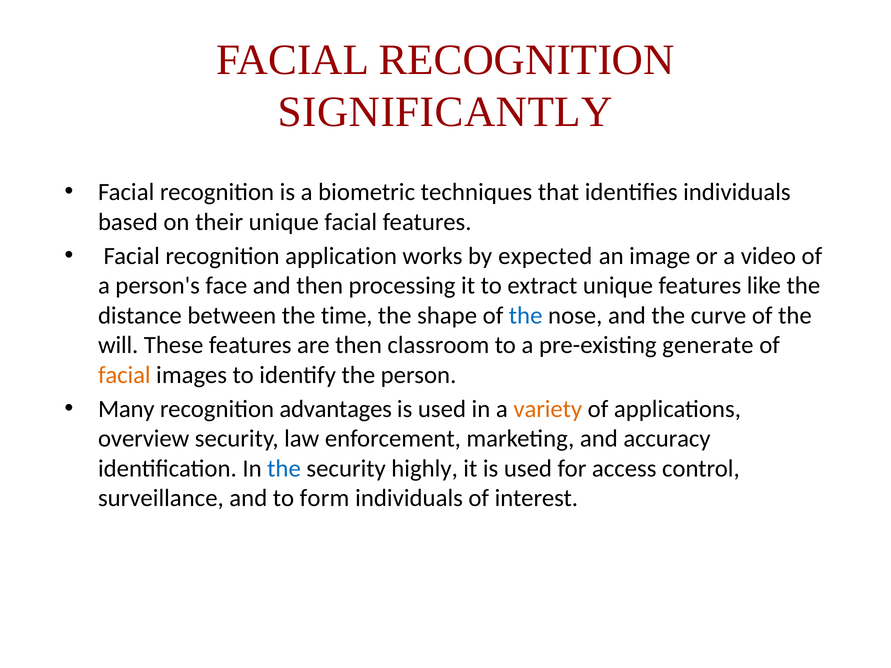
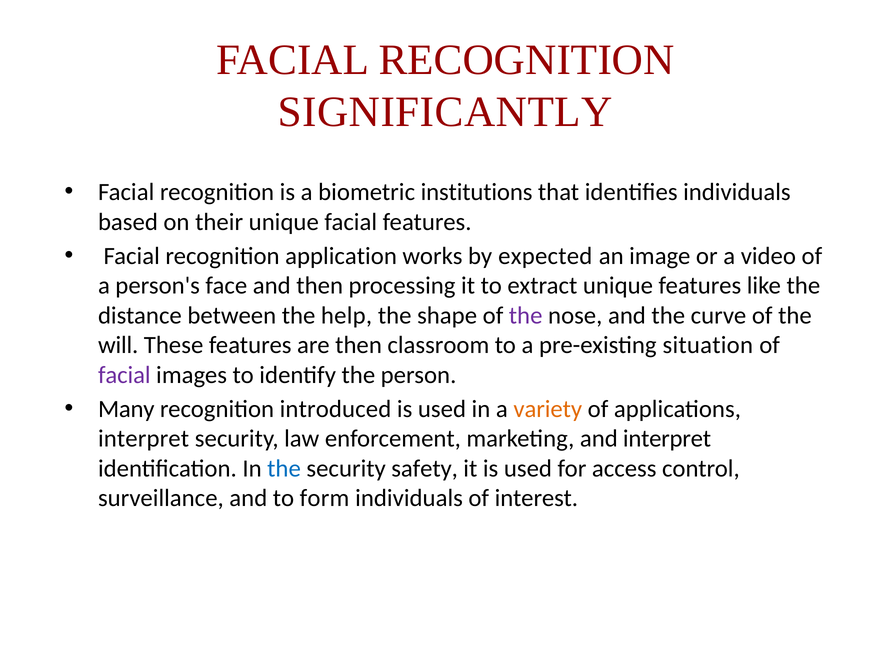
techniques: techniques -> institutions
time: time -> help
the at (526, 316) colour: blue -> purple
generate: generate -> situation
facial at (124, 375) colour: orange -> purple
advantages: advantages -> introduced
overview at (144, 439): overview -> interpret
and accuracy: accuracy -> interpret
highly: highly -> safety
